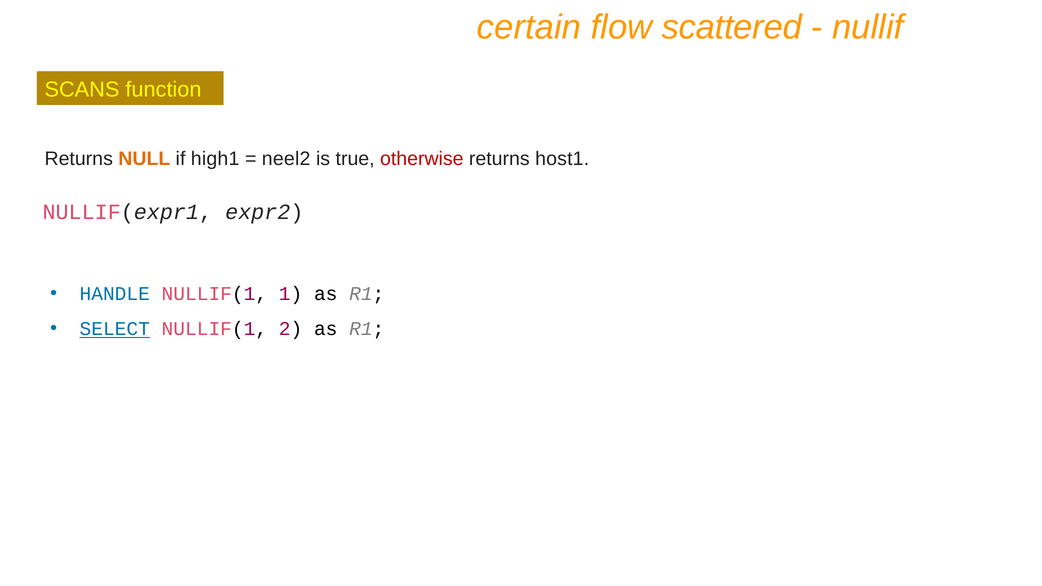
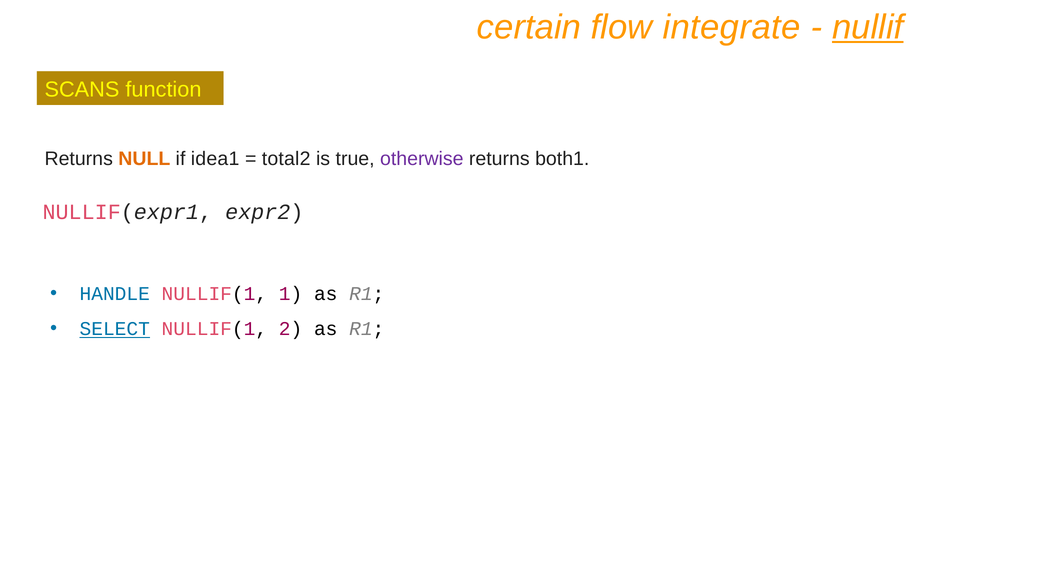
scattered: scattered -> integrate
nullif underline: none -> present
high1: high1 -> idea1
neel2: neel2 -> total2
otherwise colour: red -> purple
host1: host1 -> both1
